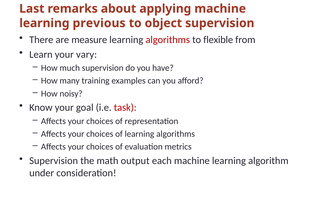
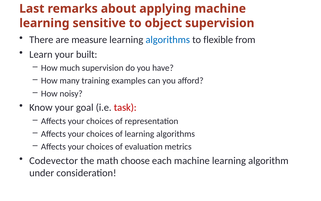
previous: previous -> sensitive
algorithms at (168, 40) colour: red -> blue
vary: vary -> built
Supervision at (54, 160): Supervision -> Codevector
output: output -> choose
